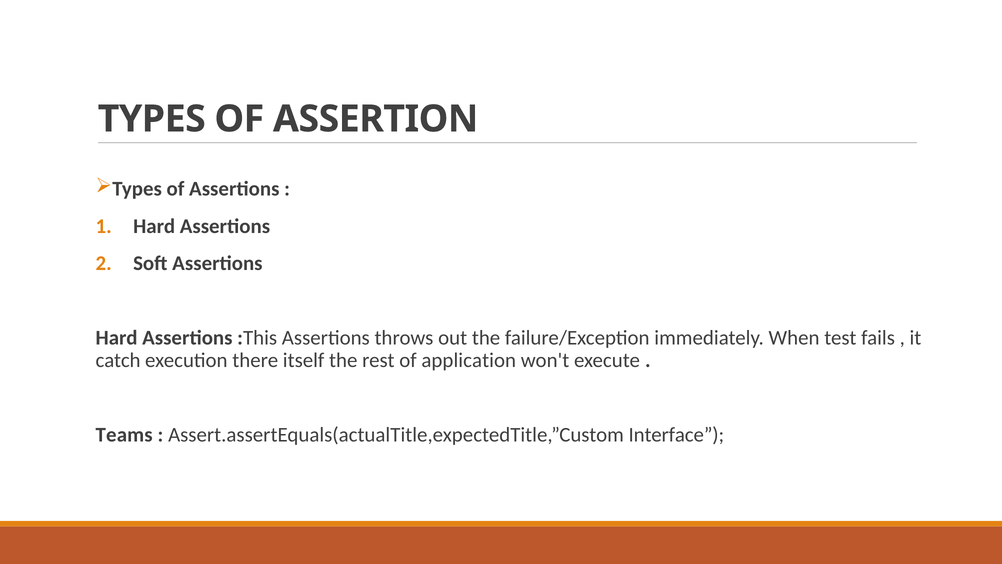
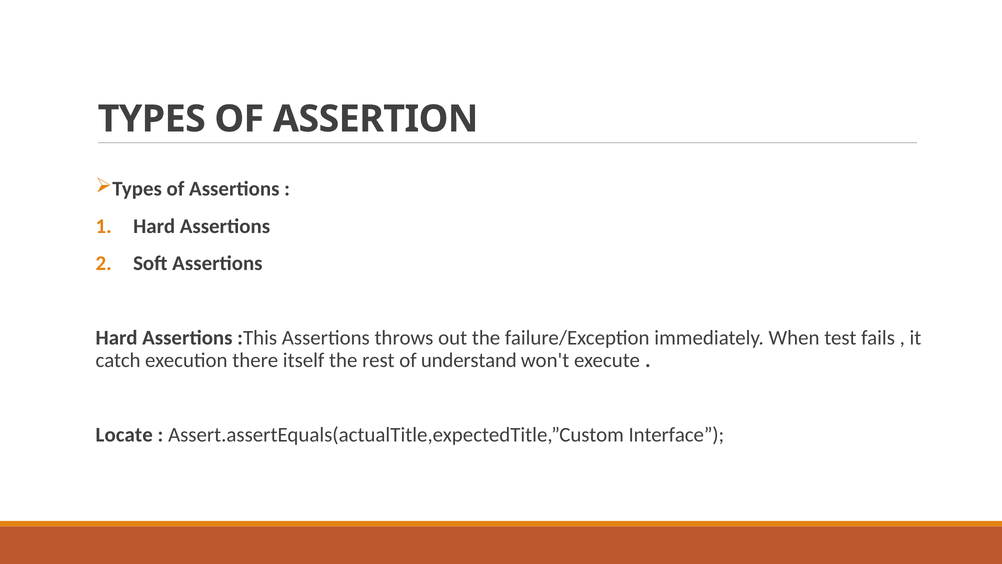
application: application -> understand
Teams: Teams -> Locate
